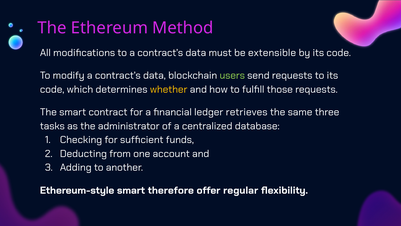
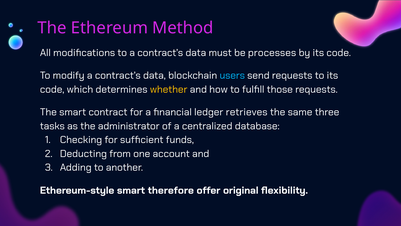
extensible: extensible -> processes
users colour: light green -> light blue
regular: regular -> original
